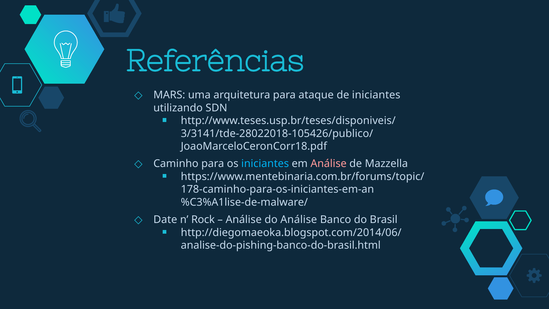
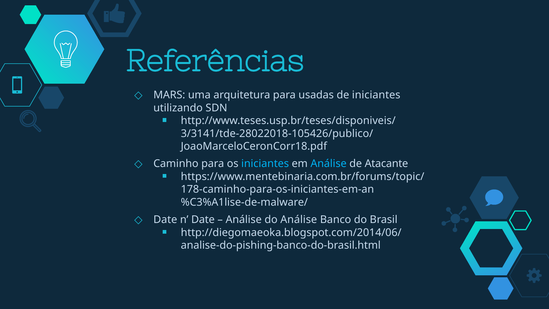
ataque: ataque -> usadas
Análise at (329, 164) colour: pink -> light blue
Mazzella: Mazzella -> Atacante
n Rock: Rock -> Date
